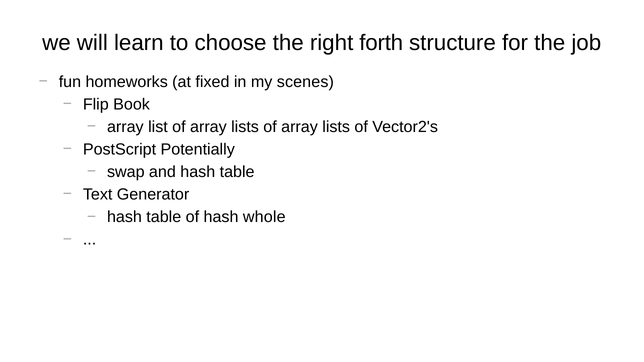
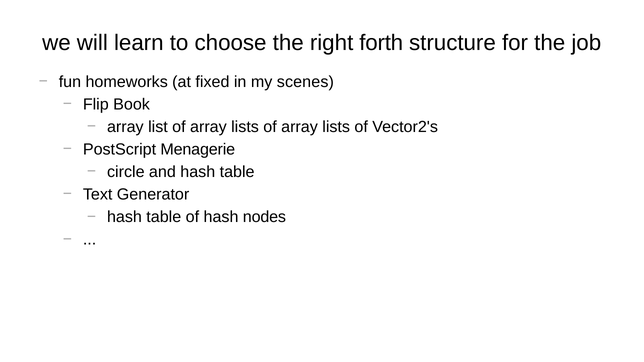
Potentially: Potentially -> Menagerie
swap: swap -> circle
whole: whole -> nodes
